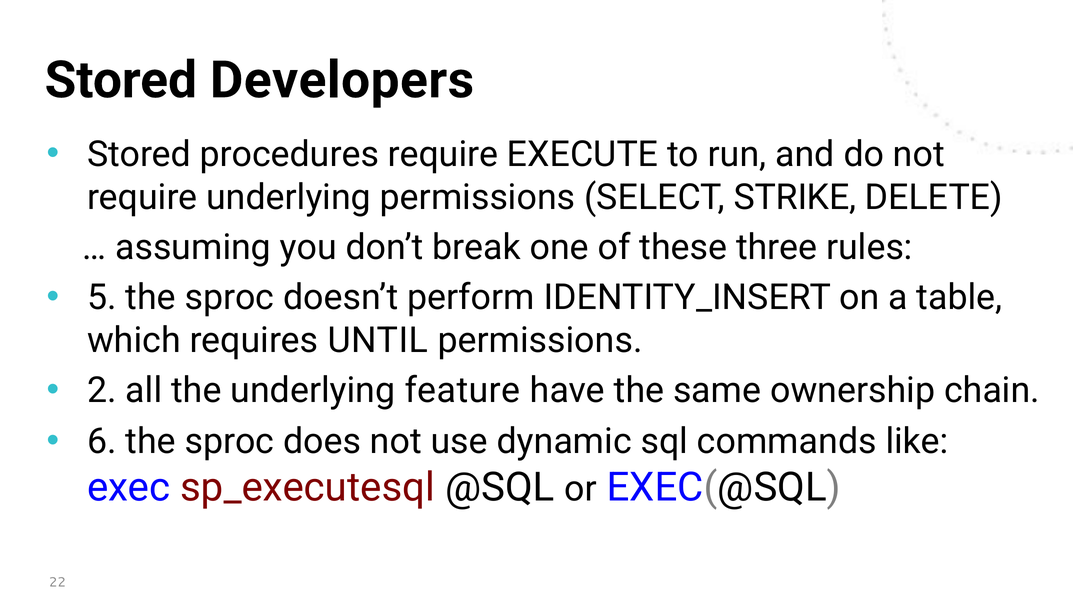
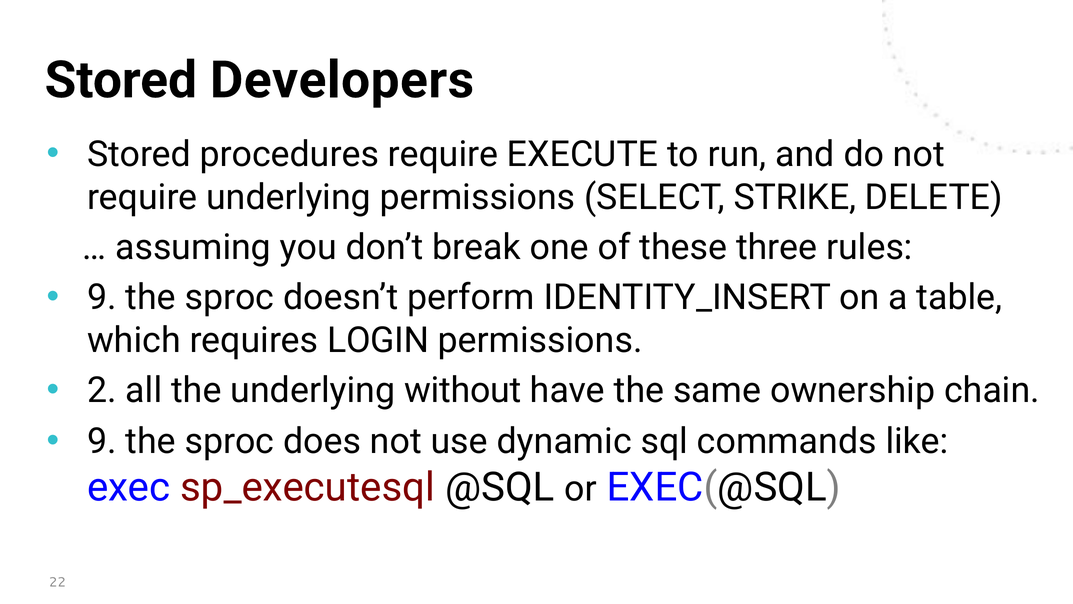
5 at (102, 297): 5 -> 9
UNTIL: UNTIL -> LOGIN
feature: feature -> without
6 at (102, 441): 6 -> 9
